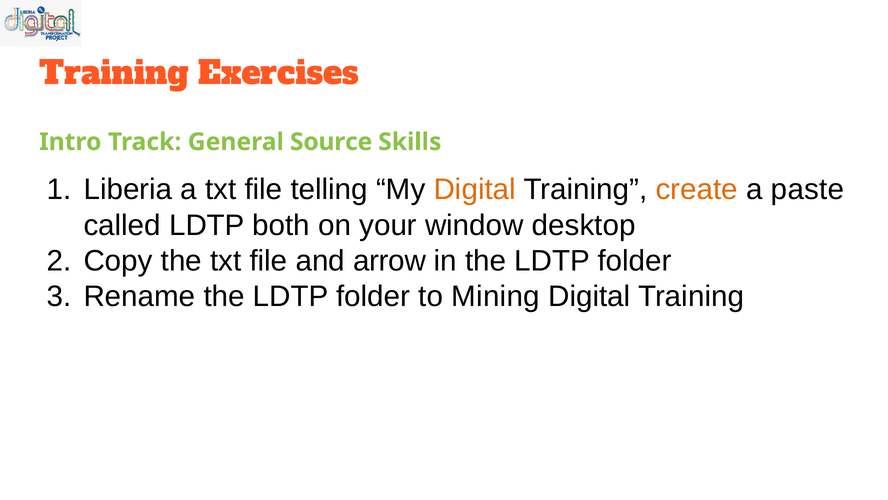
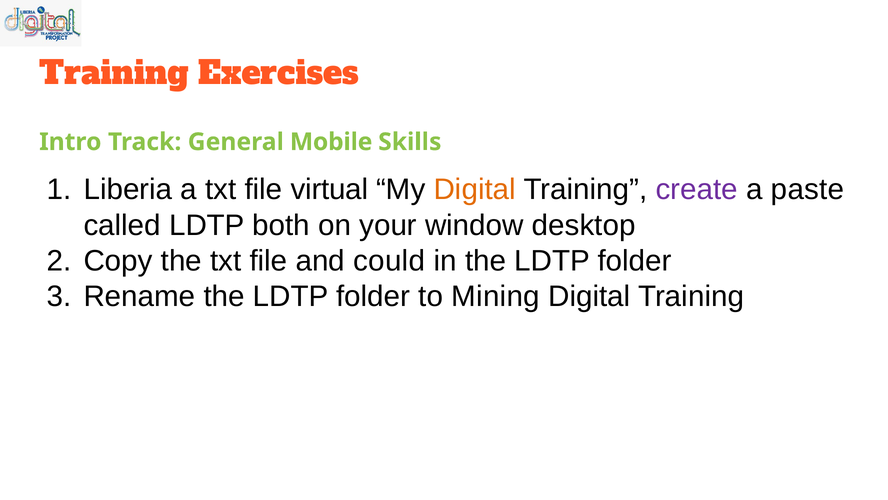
Source: Source -> Mobile
telling: telling -> virtual
create colour: orange -> purple
arrow: arrow -> could
